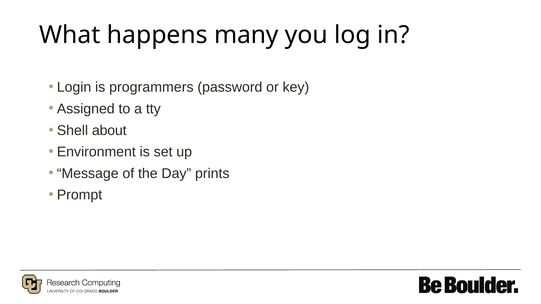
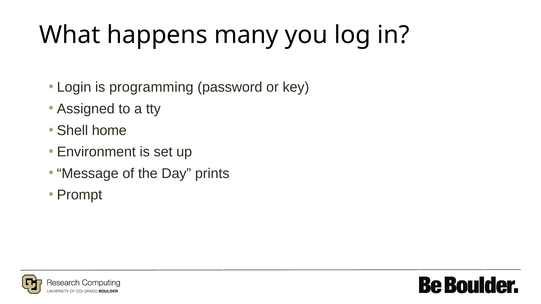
programmers: programmers -> programming
about: about -> home
